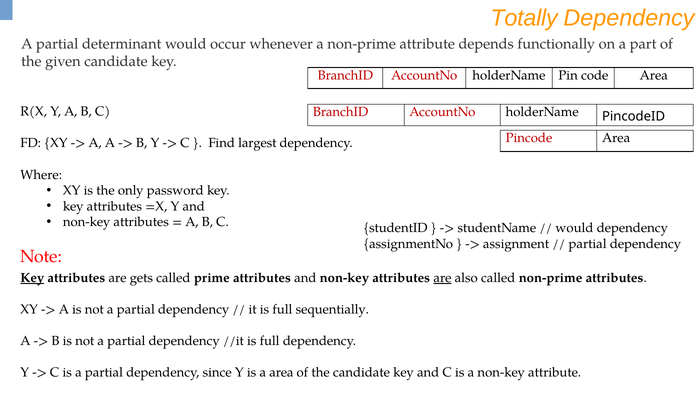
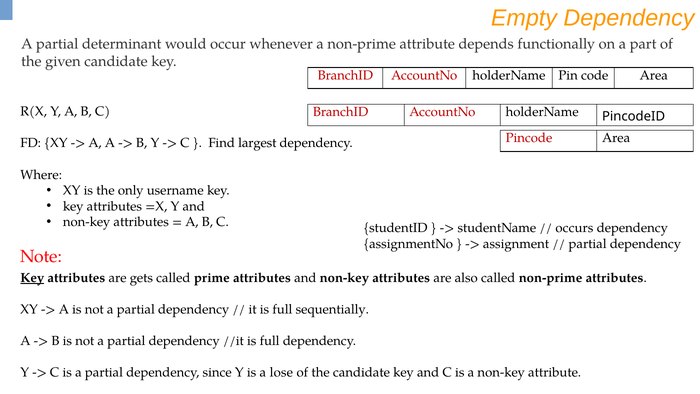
Totally: Totally -> Empty
password: password -> username
would at (574, 228): would -> occurs
are at (442, 278) underline: present -> none
a area: area -> lose
